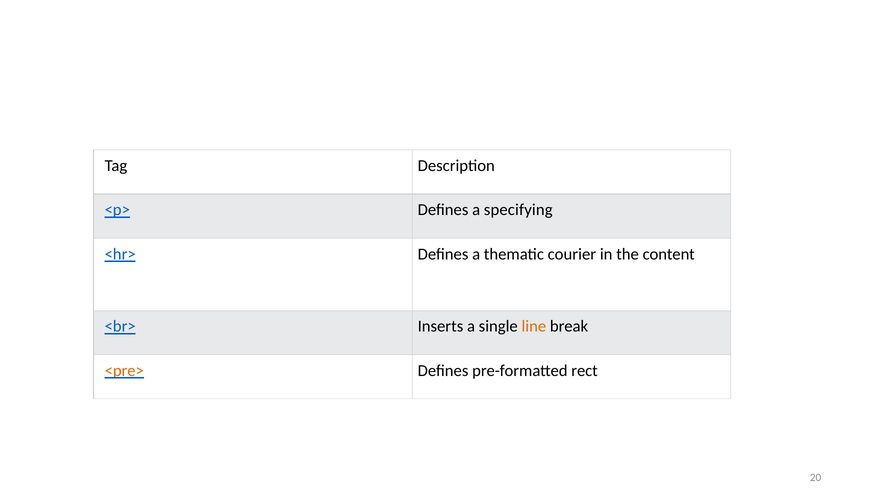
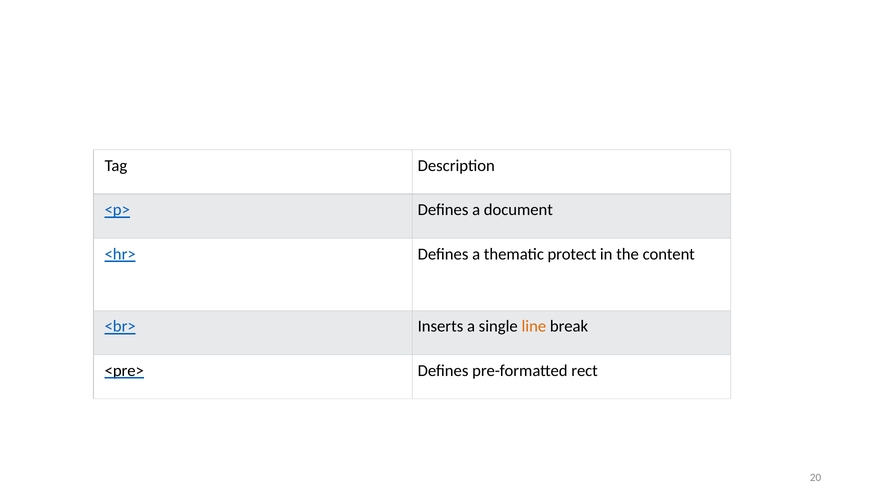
specifying: specifying -> document
courier: courier -> protect
<pre> colour: orange -> black
